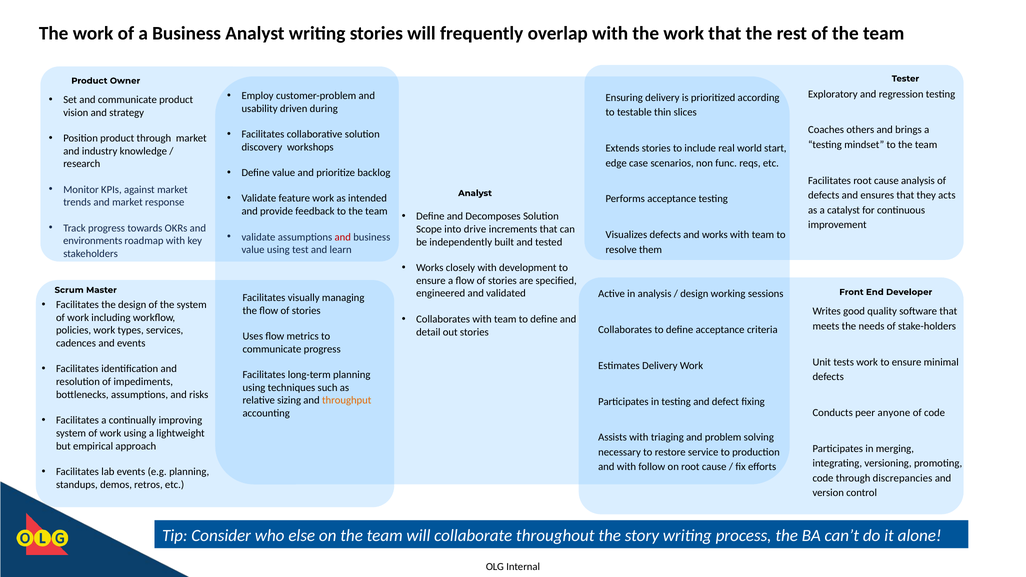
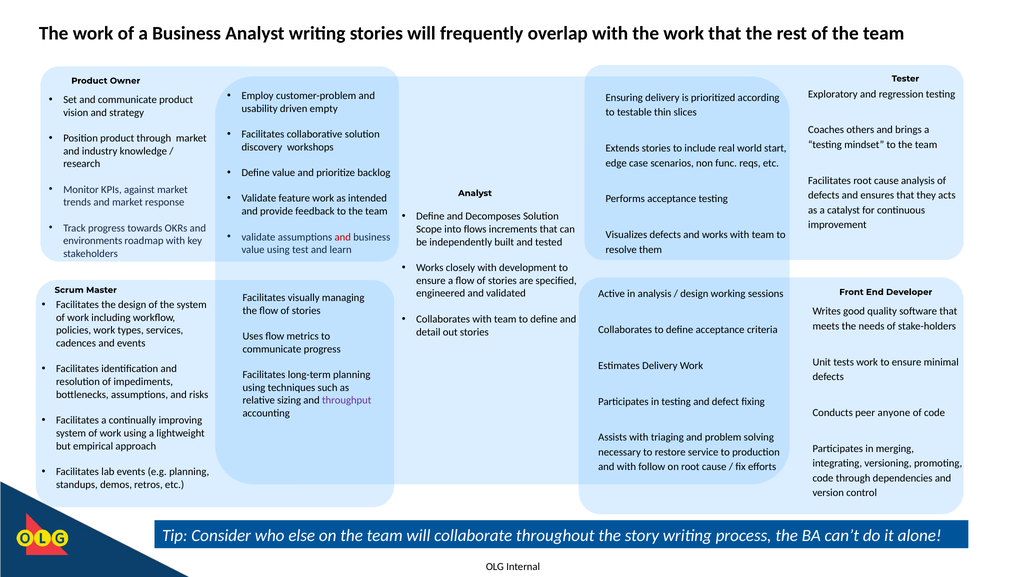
during: during -> empty
drive: drive -> flows
throughput colour: orange -> purple
discrepancies: discrepancies -> dependencies
